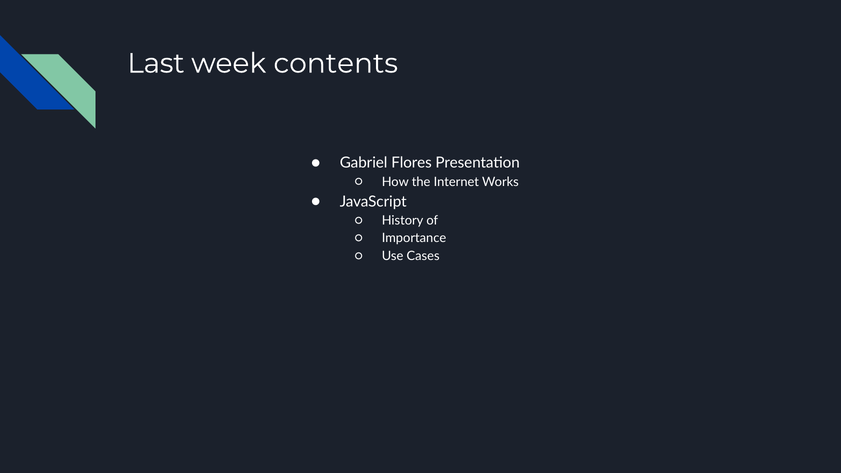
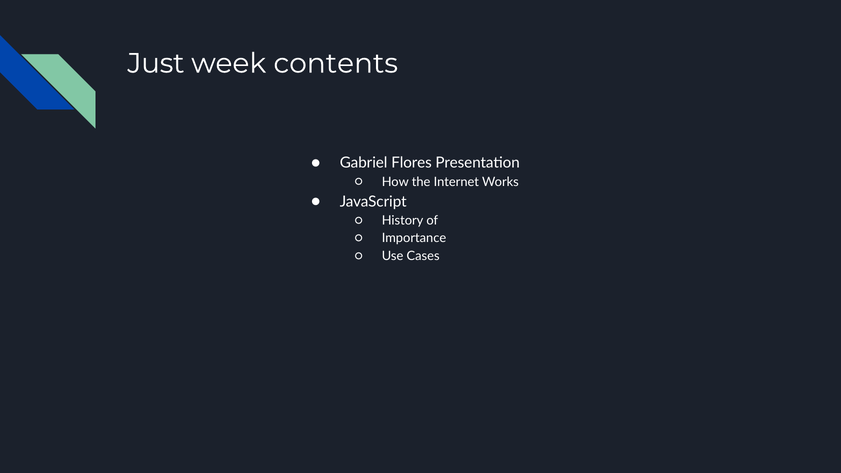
Last: Last -> Just
